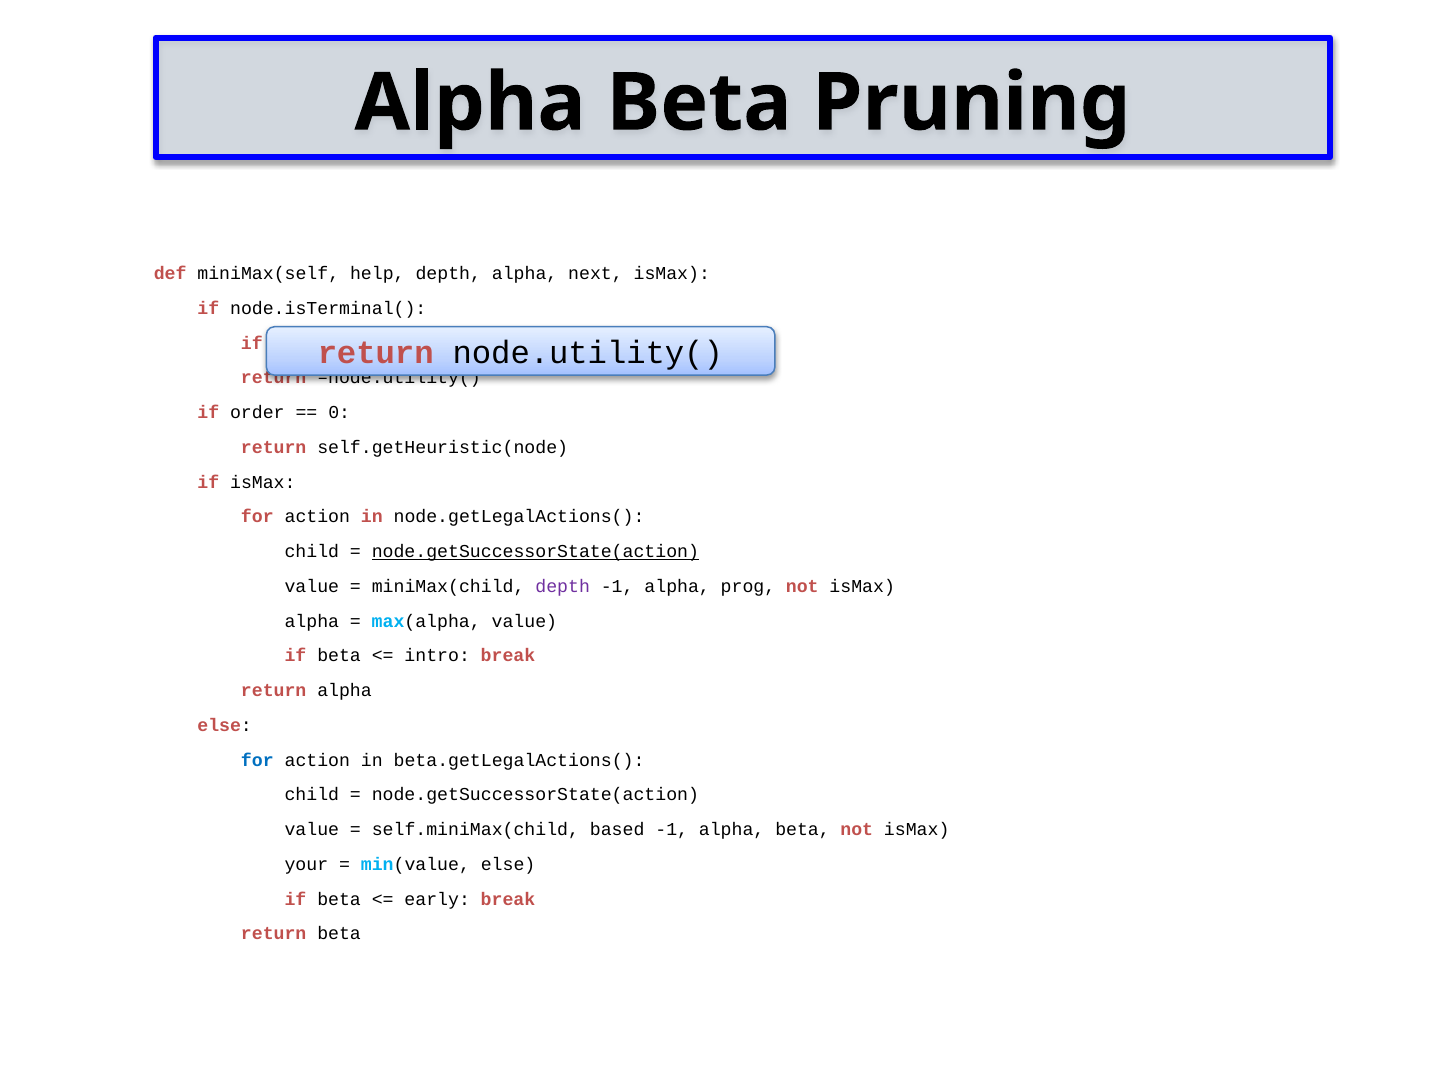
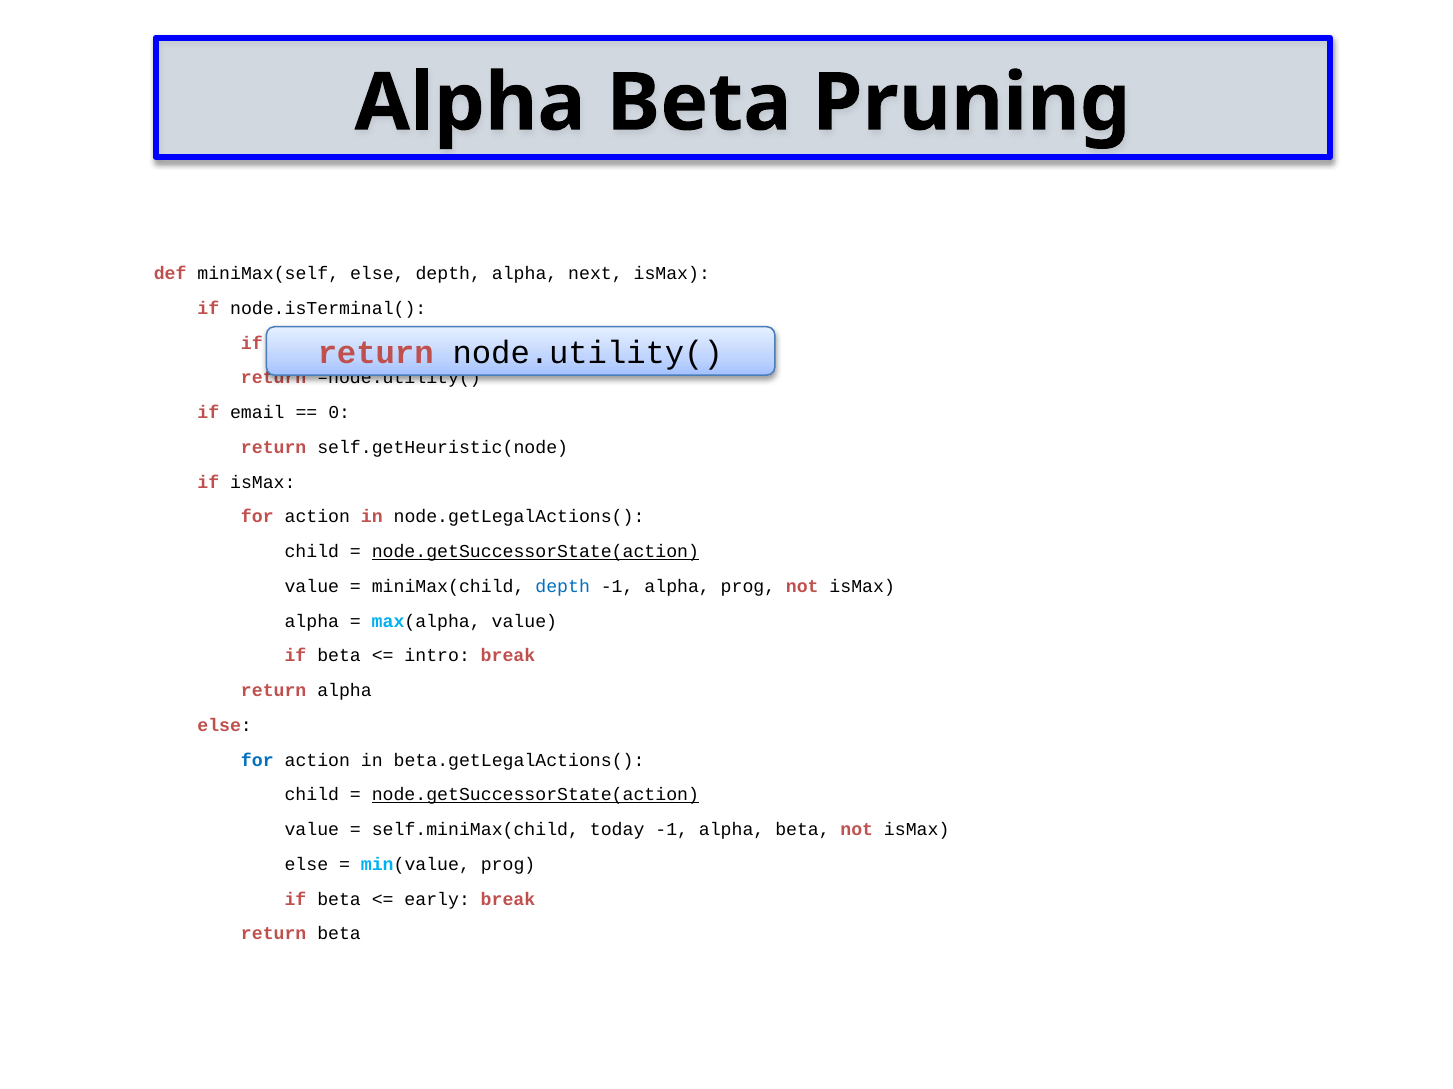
miniMax(self help: help -> else
order: order -> email
depth at (563, 587) colour: purple -> blue
node.getSuccessorState(action at (535, 795) underline: none -> present
based: based -> today
your at (306, 865): your -> else
min(value else: else -> prog
